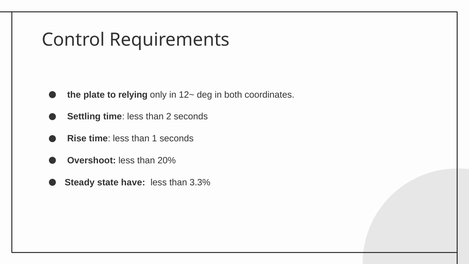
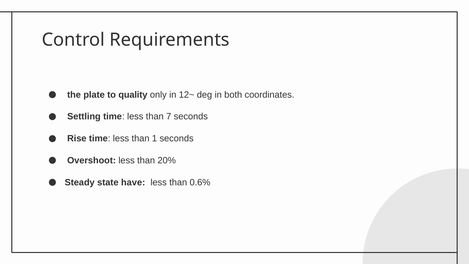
relying: relying -> quality
2: 2 -> 7
3.3%: 3.3% -> 0.6%
